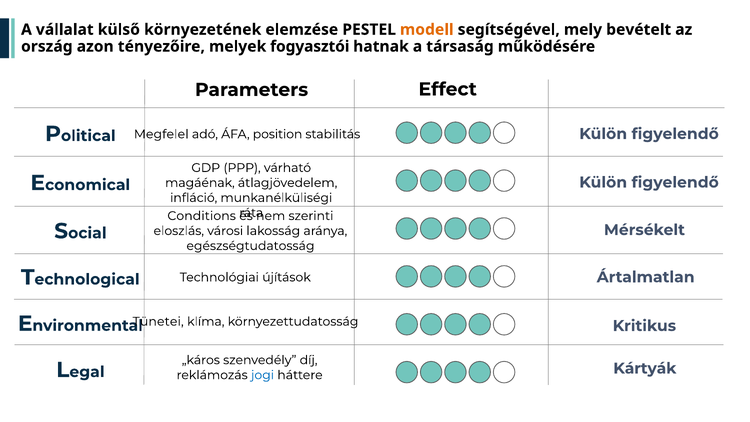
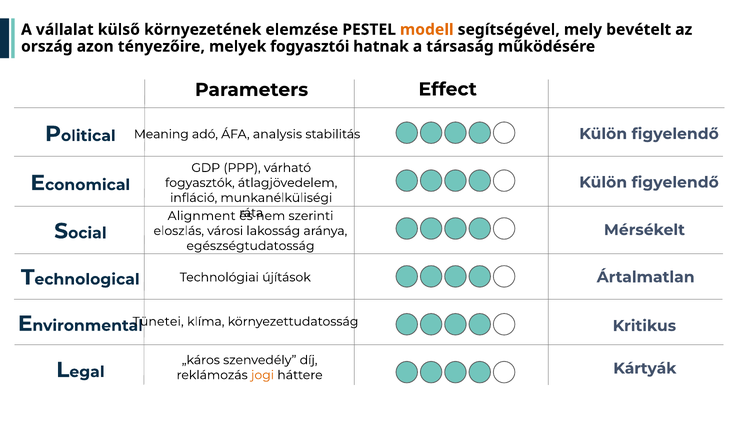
Megfelel: Megfelel -> Meaning
position: position -> analysis
magáénak: magáénak -> fogyasztók
Conditions: Conditions -> Alignment
jogi colour: blue -> orange
